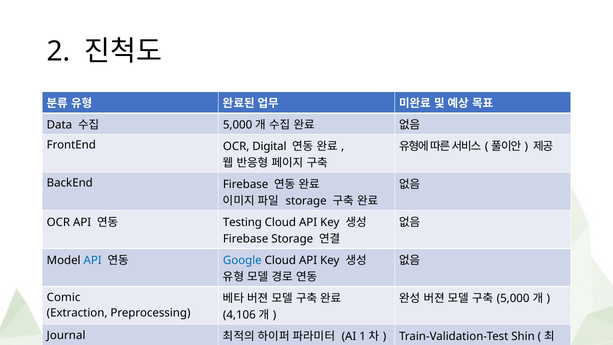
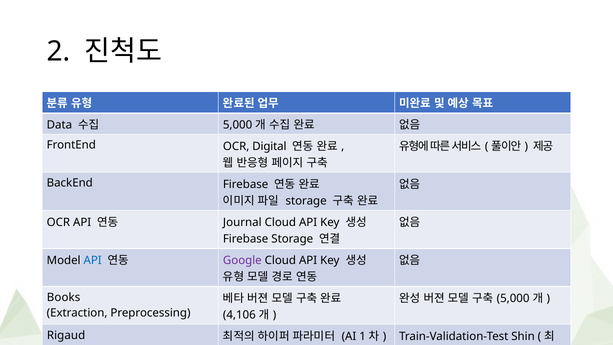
Testing: Testing -> Journal
Google colour: blue -> purple
Comic: Comic -> Books
Journal: Journal -> Rigaud
